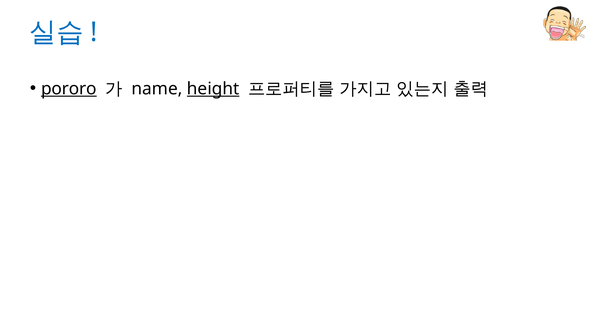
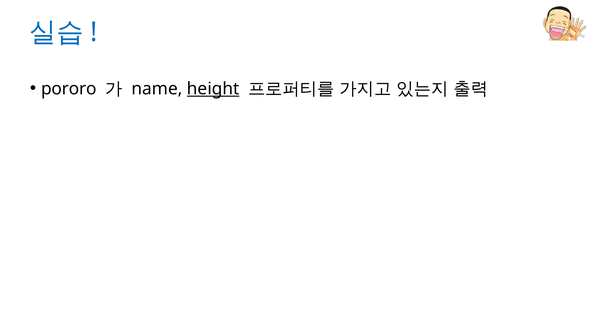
pororo underline: present -> none
